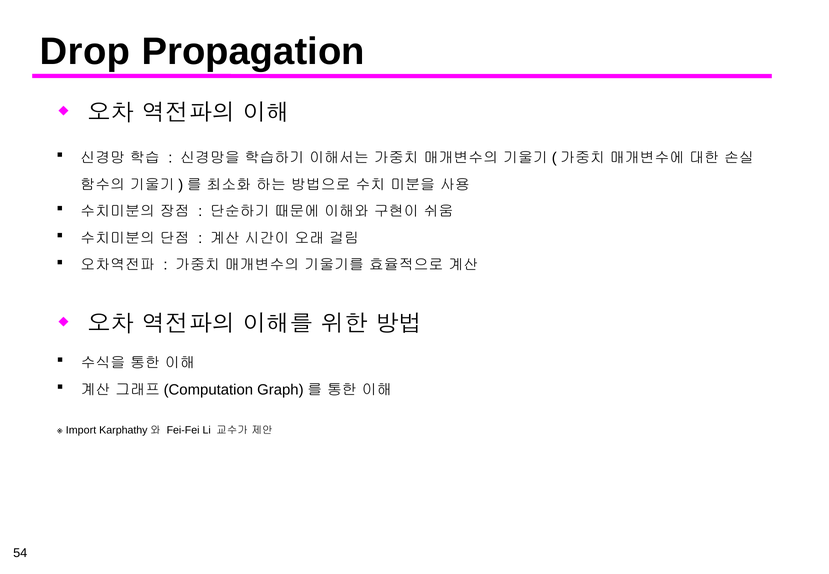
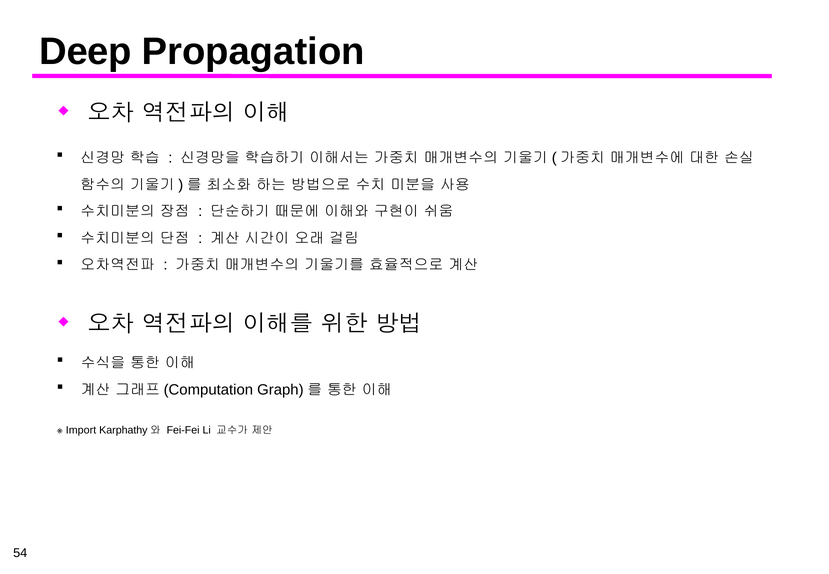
Drop: Drop -> Deep
